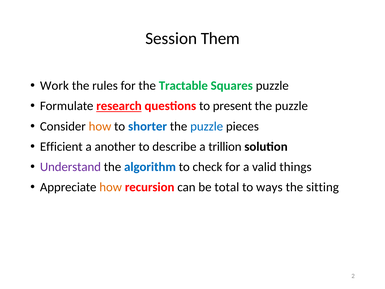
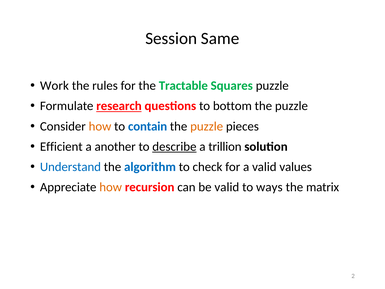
Them: Them -> Same
present: present -> bottom
shorter: shorter -> contain
puzzle at (207, 126) colour: blue -> orange
describe underline: none -> present
Understand colour: purple -> blue
things: things -> values
be total: total -> valid
sitting: sitting -> matrix
